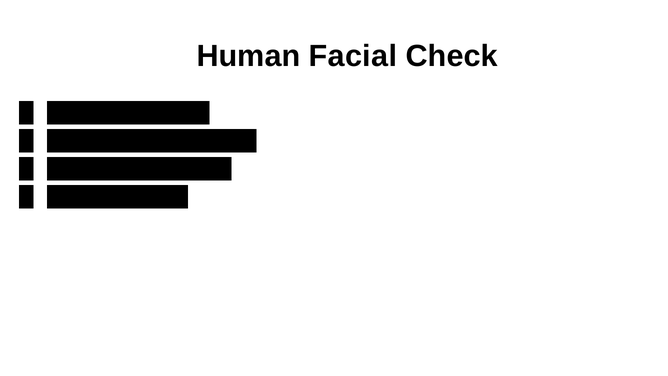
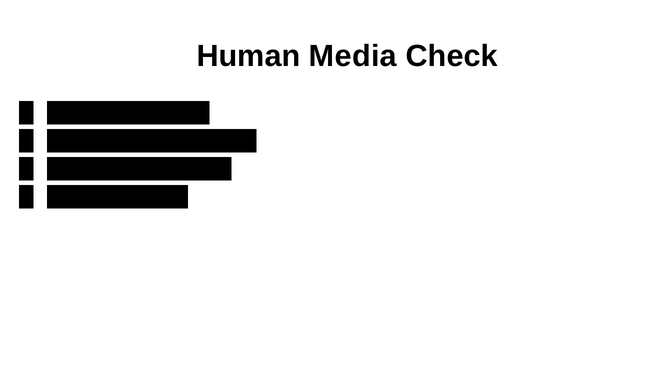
Human Facial: Facial -> Media
